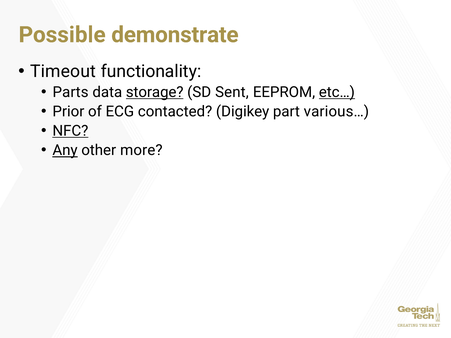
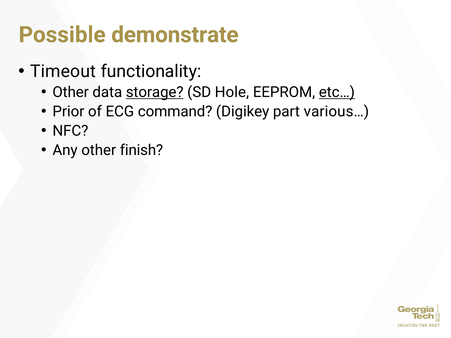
Parts at (71, 92): Parts -> Other
Sent: Sent -> Hole
contacted: contacted -> command
NFC underline: present -> none
Any underline: present -> none
more: more -> finish
